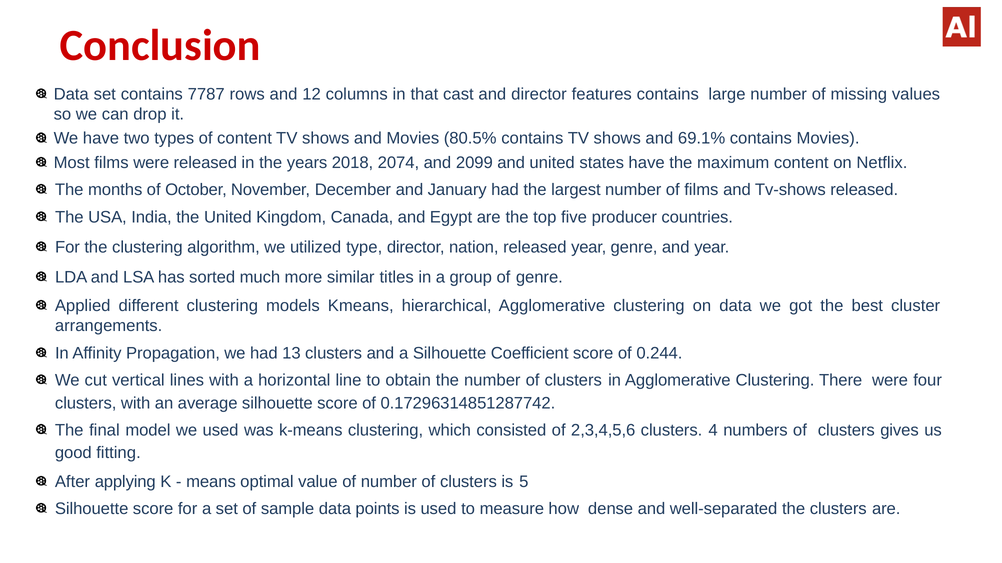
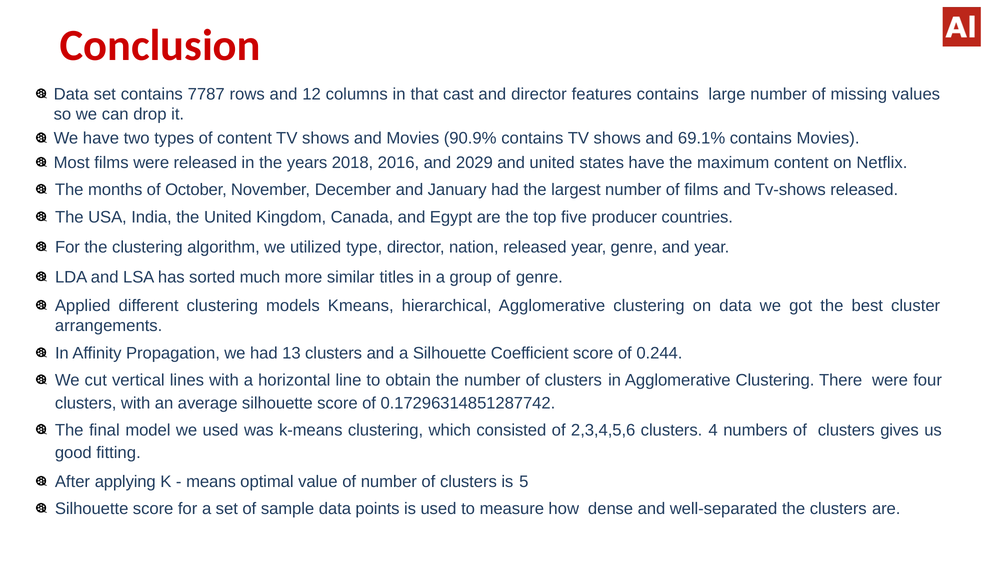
80.5%: 80.5% -> 90.9%
2074: 2074 -> 2016
2099: 2099 -> 2029
